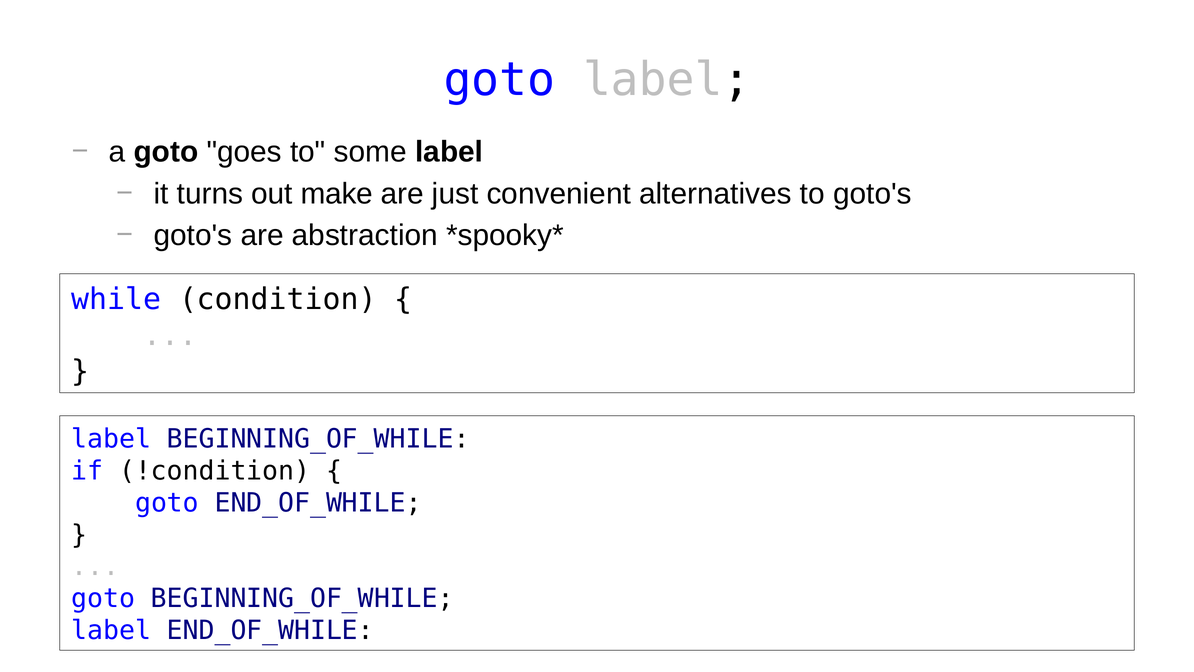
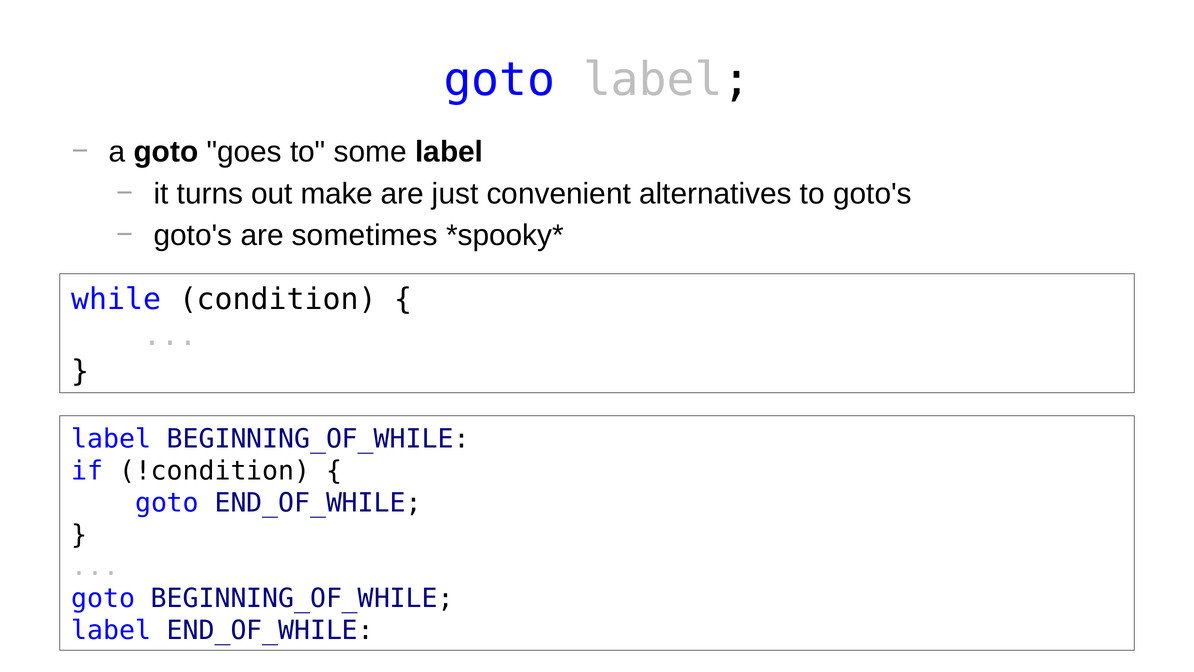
abstraction: abstraction -> sometimes
